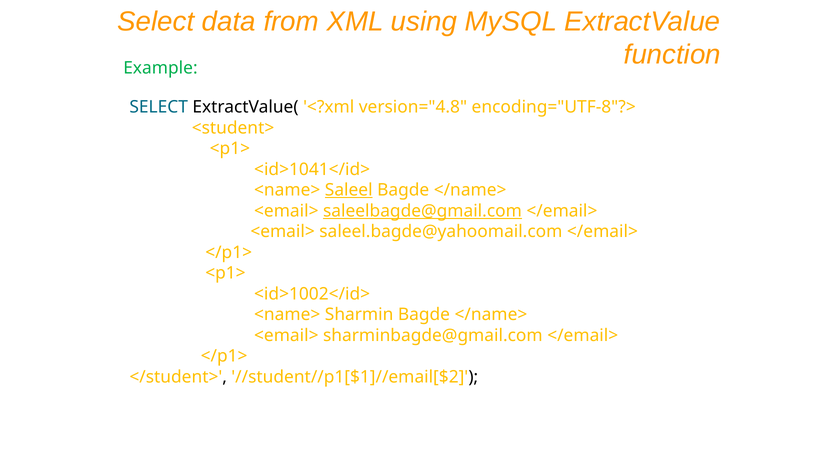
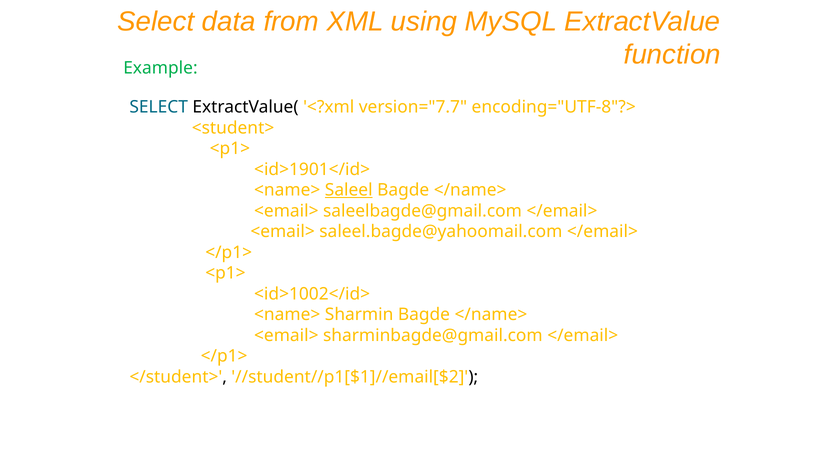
version="4.8: version="4.8 -> version="7.7
<id>1041</id>: <id>1041</id> -> <id>1901</id>
saleelbagde@gmail.com underline: present -> none
